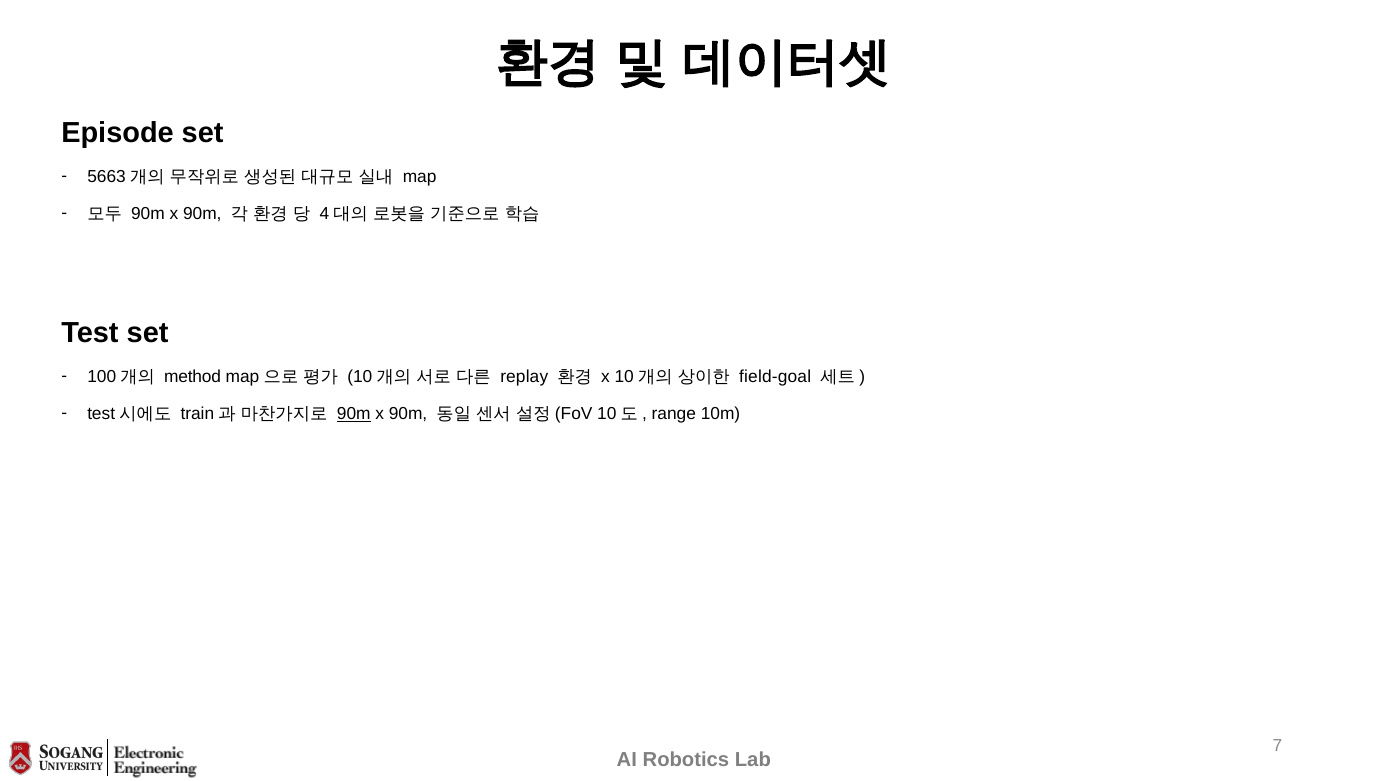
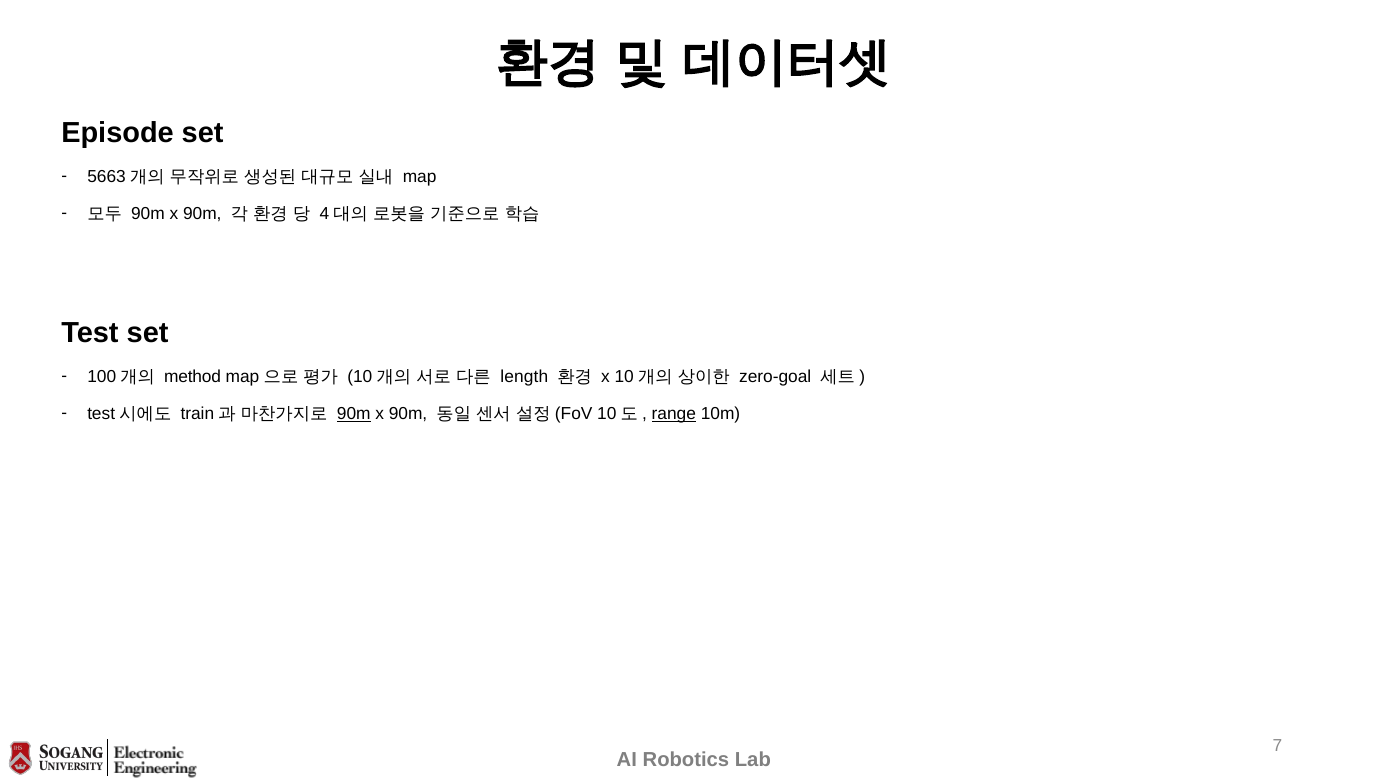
replay: replay -> length
field-goal: field-goal -> zero-goal
range underline: none -> present
